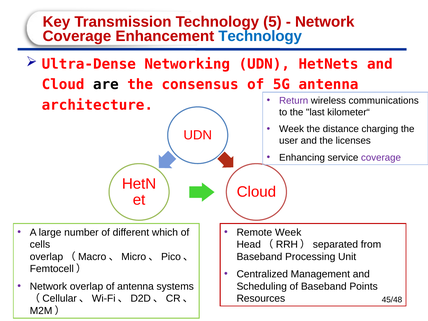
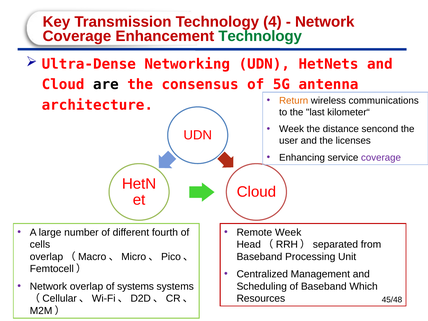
5: 5 -> 4
Technology at (260, 36) colour: blue -> green
Return colour: purple -> orange
charging: charging -> sencond
which: which -> fourth
of antenna: antenna -> systems
Points: Points -> Which
